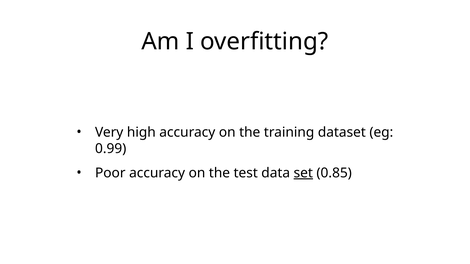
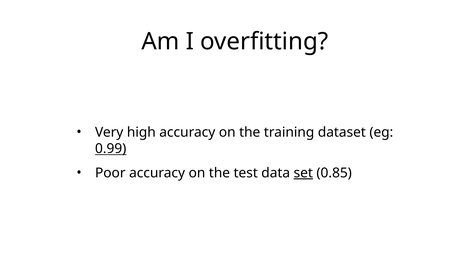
0.99 underline: none -> present
